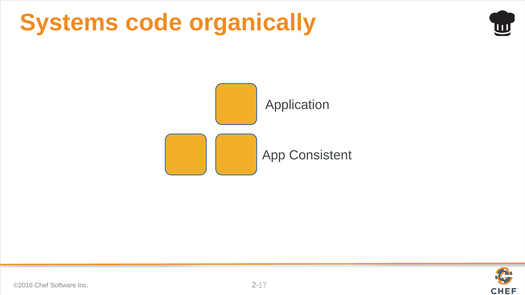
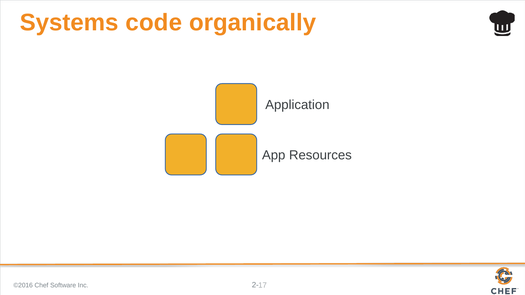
Consistent: Consistent -> Resources
